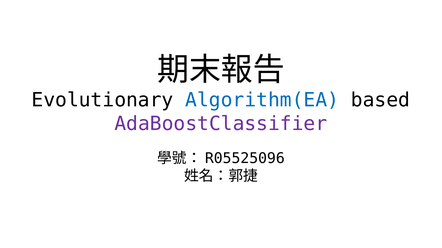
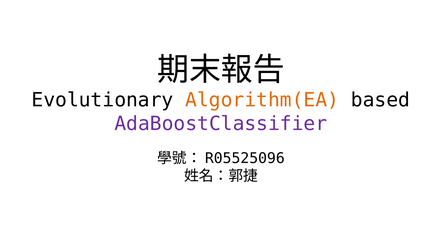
Algorithm(EA colour: blue -> orange
